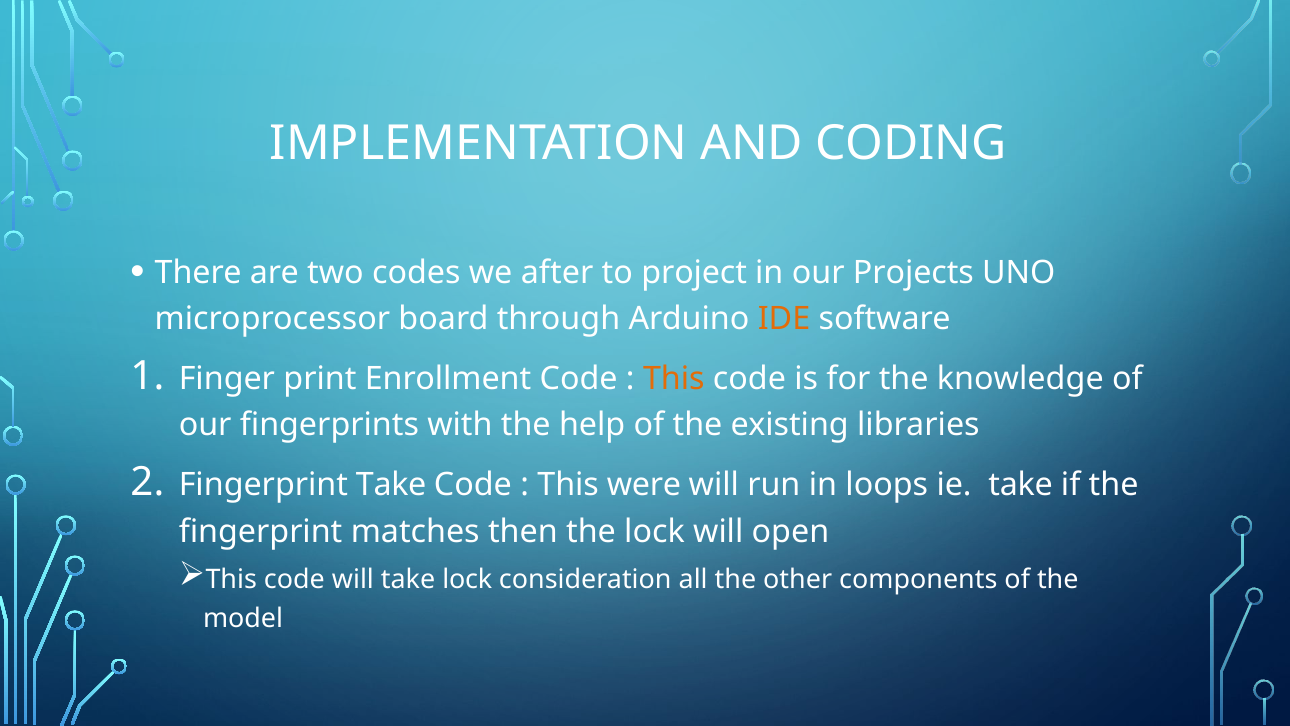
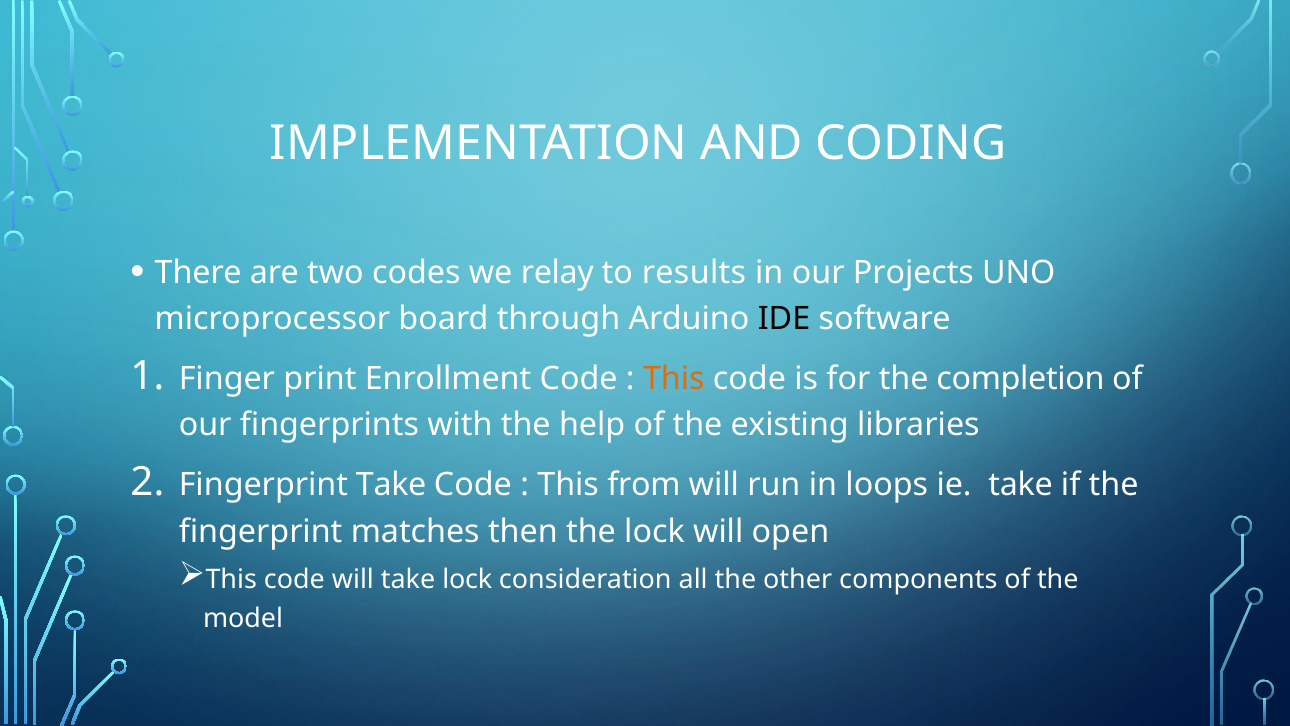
after: after -> relay
project: project -> results
IDE colour: orange -> black
knowledge: knowledge -> completion
were: were -> from
